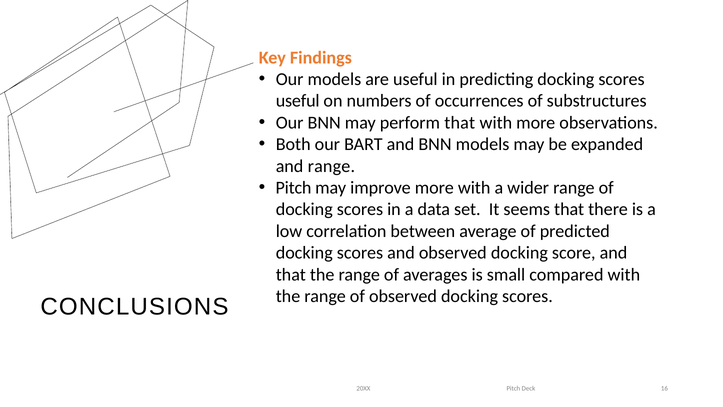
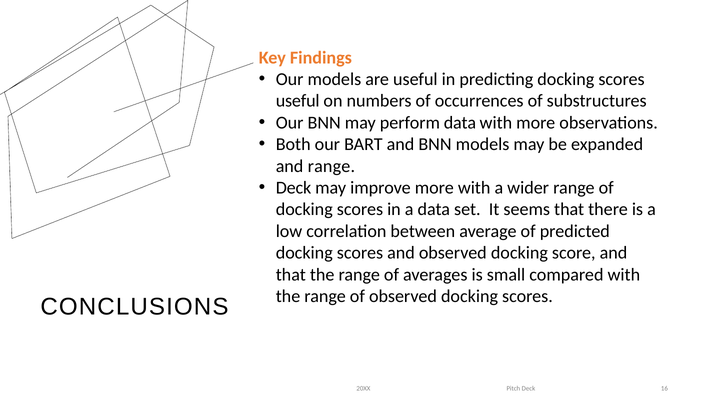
perform that: that -> data
Pitch at (294, 188): Pitch -> Deck
